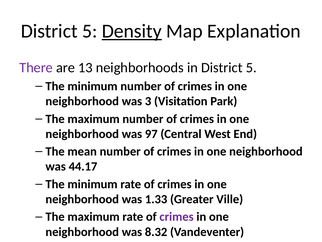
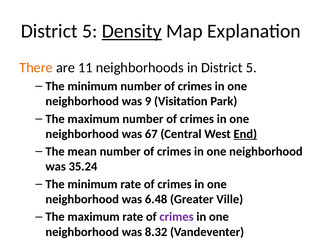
There colour: purple -> orange
13: 13 -> 11
3: 3 -> 9
97: 97 -> 67
End underline: none -> present
44.17: 44.17 -> 35.24
1.33: 1.33 -> 6.48
